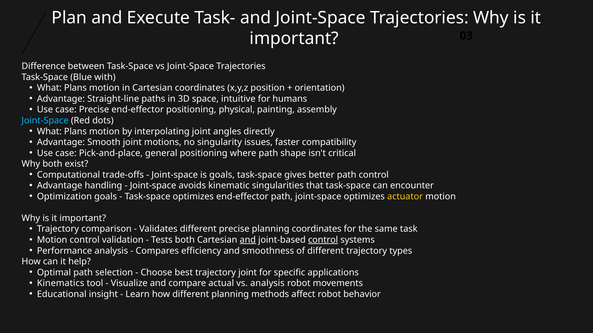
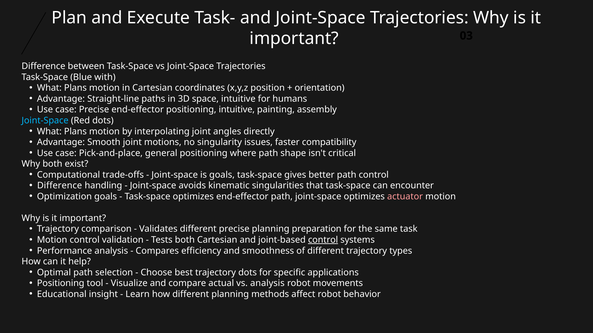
positioning physical: physical -> intuitive
Advantage at (60, 186): Advantage -> Difference
actuator colour: yellow -> pink
planning coordinates: coordinates -> preparation
and at (248, 240) underline: present -> none
trajectory joint: joint -> dots
Kinematics at (61, 284): Kinematics -> Positioning
